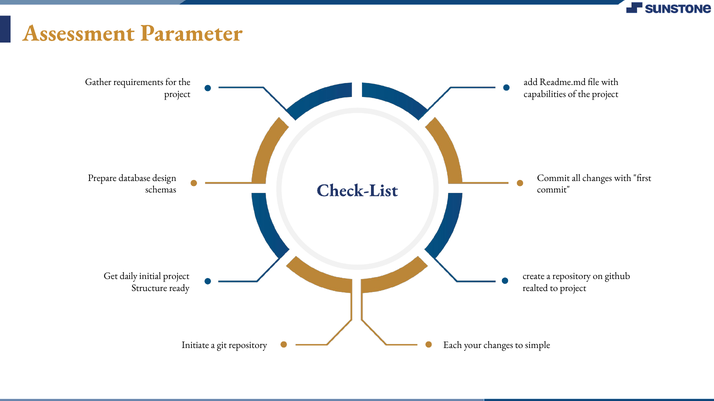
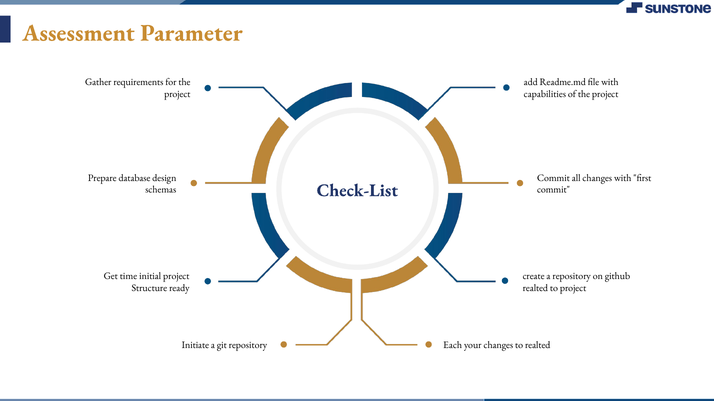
daily: daily -> time
to simple: simple -> realted
